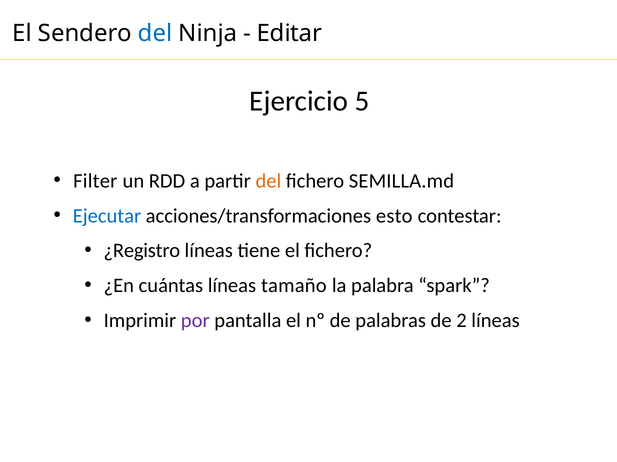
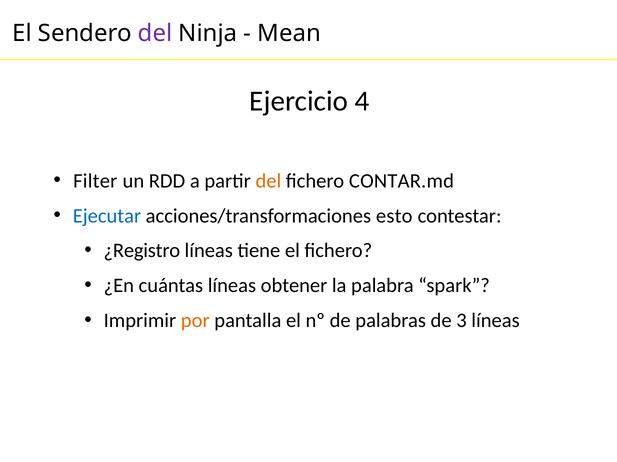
del at (155, 33) colour: blue -> purple
Editar: Editar -> Mean
5: 5 -> 4
SEMILLA.md: SEMILLA.md -> CONTAR.md
tamaño: tamaño -> obtener
por colour: purple -> orange
2: 2 -> 3
